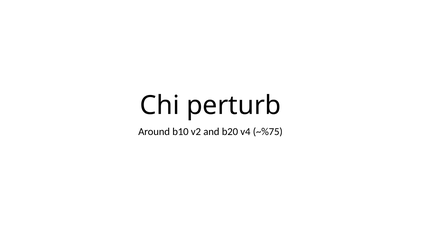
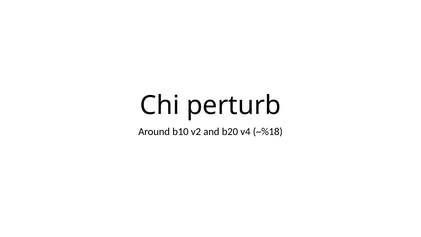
~%75: ~%75 -> ~%18
